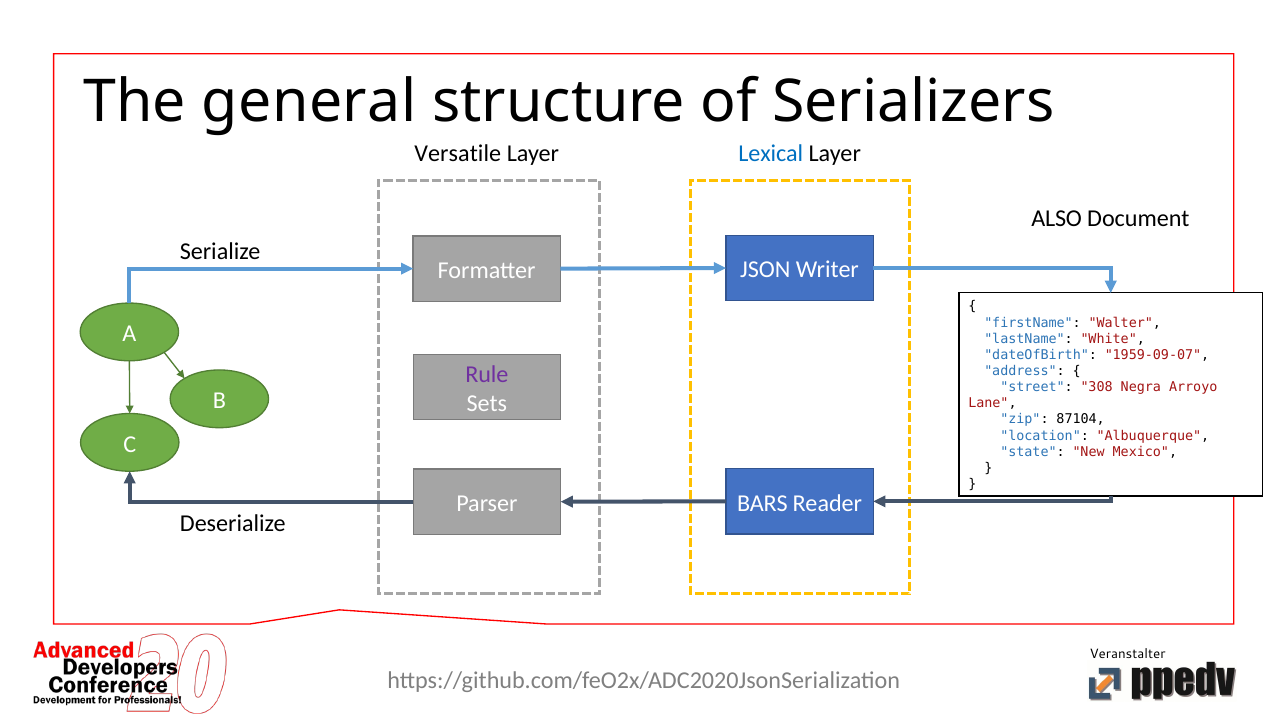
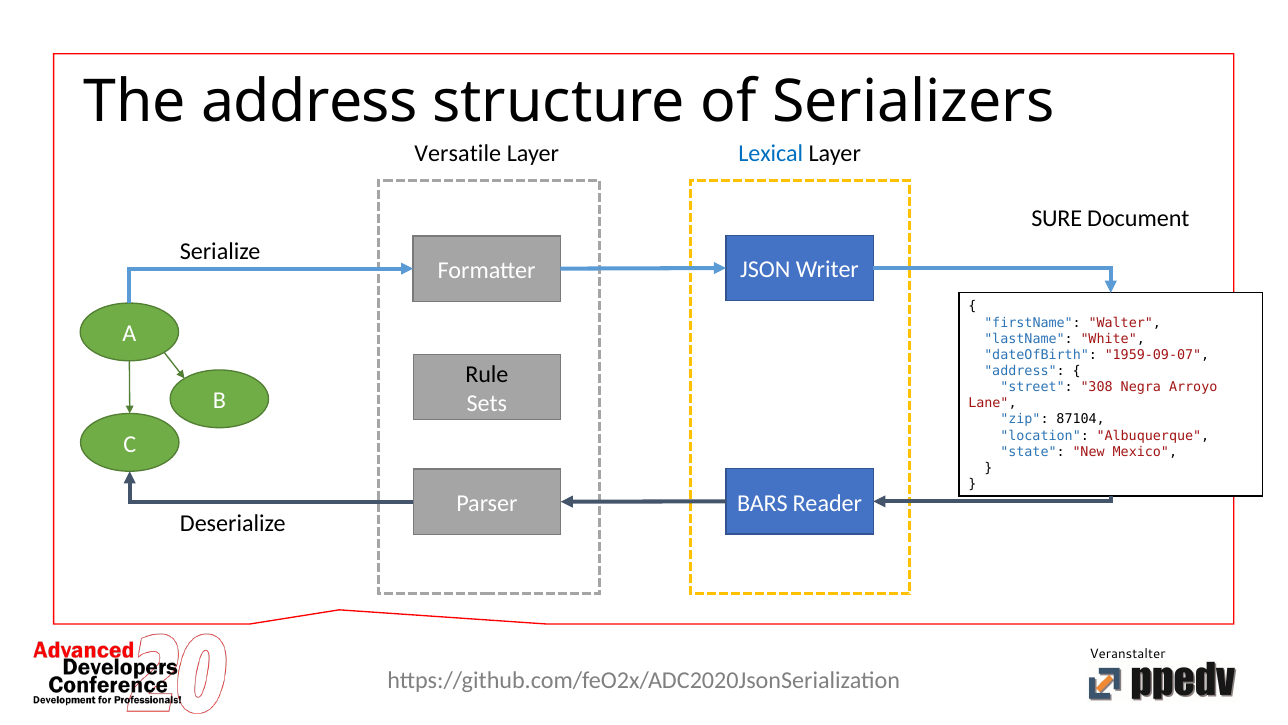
The general: general -> address
ALSO: ALSO -> SURE
Rule colour: purple -> black
